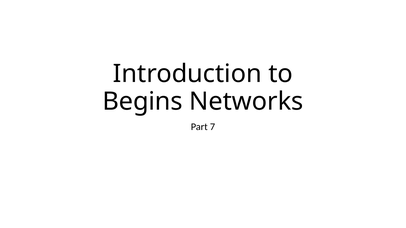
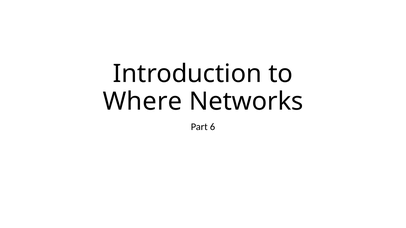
Begins: Begins -> Where
7: 7 -> 6
